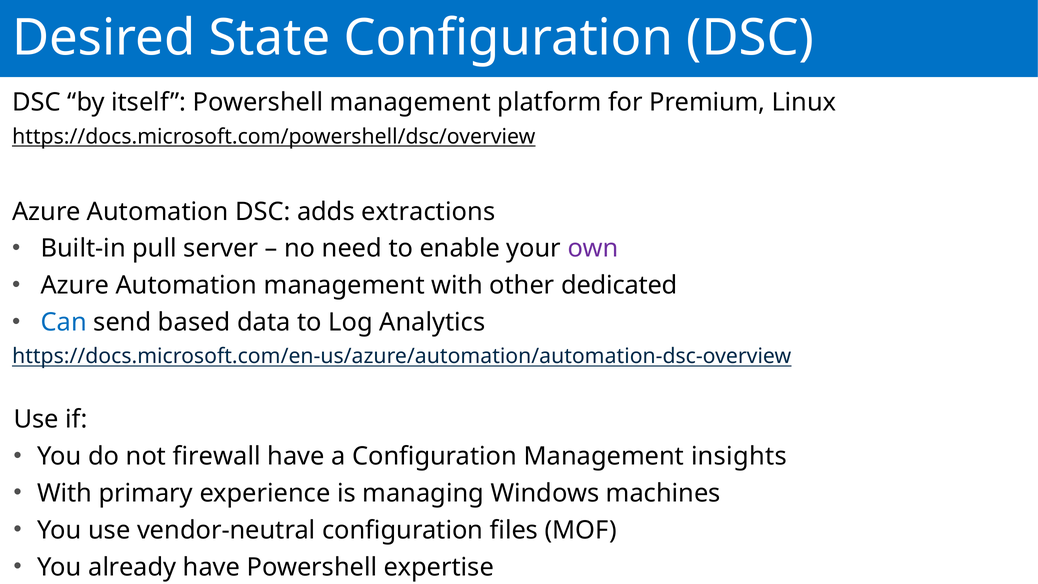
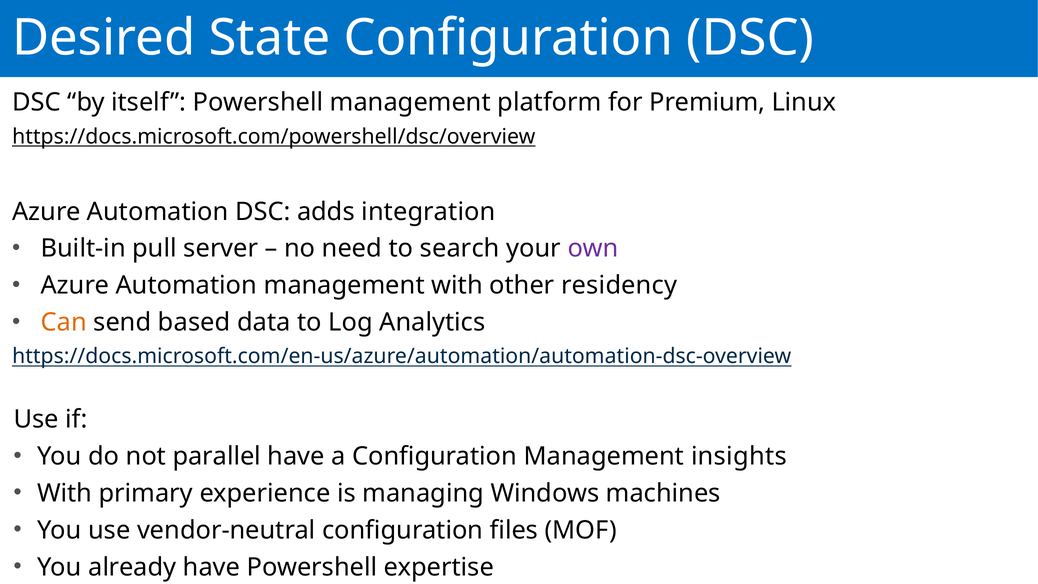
extractions: extractions -> integration
enable: enable -> search
dedicated: dedicated -> residency
Can colour: blue -> orange
firewall: firewall -> parallel
